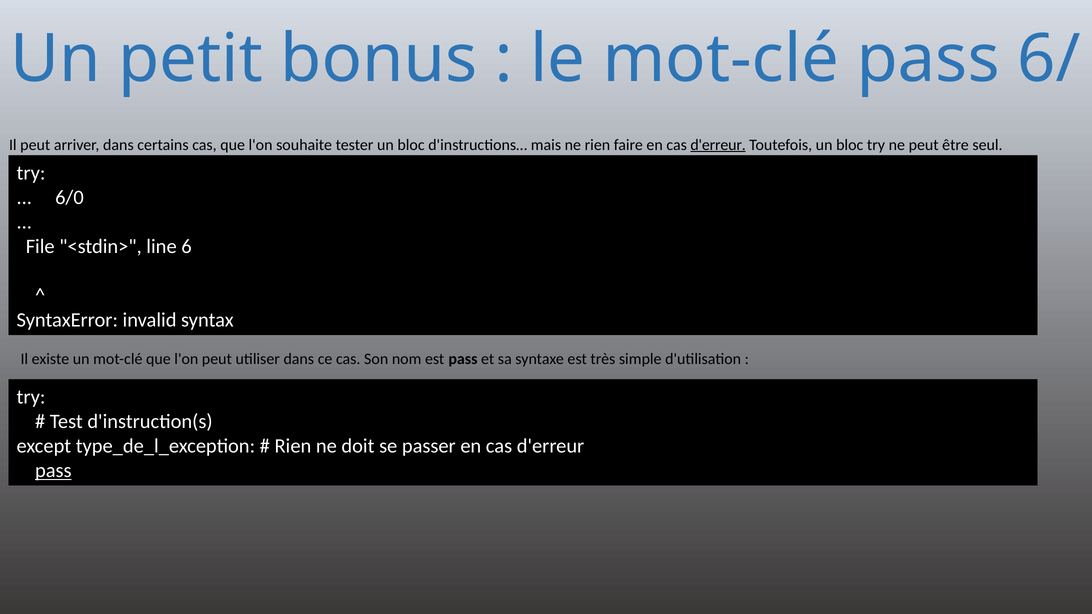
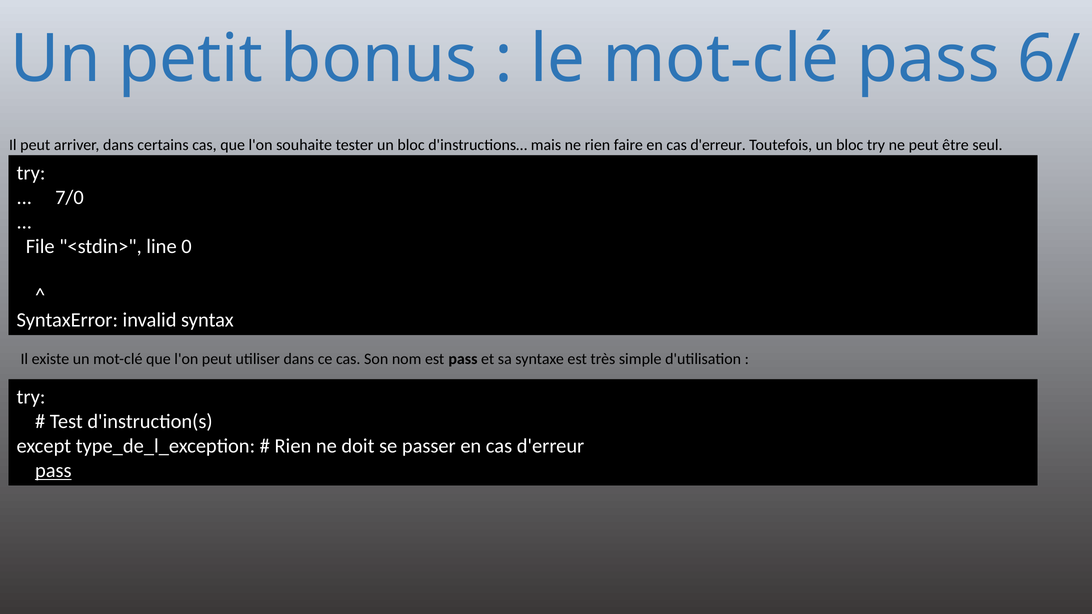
d'erreur at (718, 145) underline: present -> none
6/0: 6/0 -> 7/0
6: 6 -> 0
